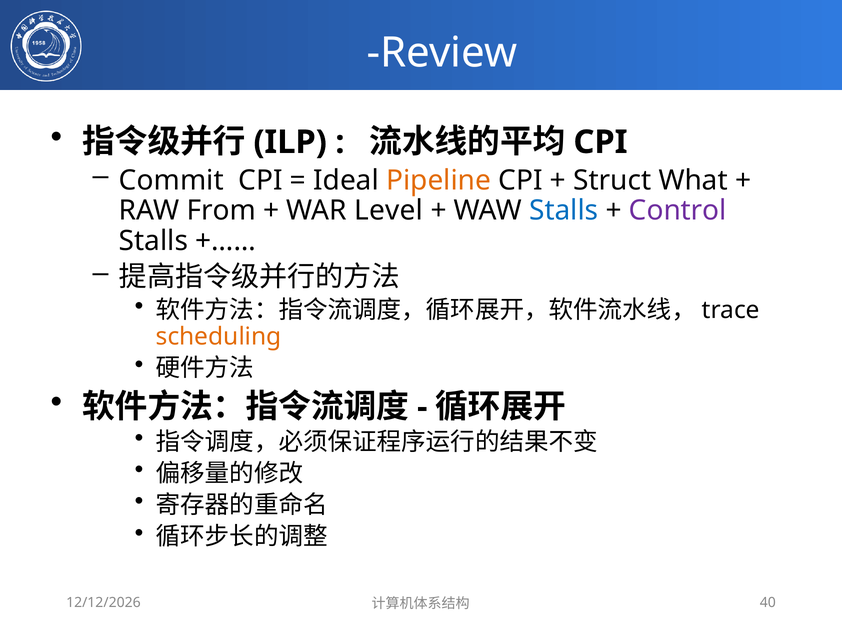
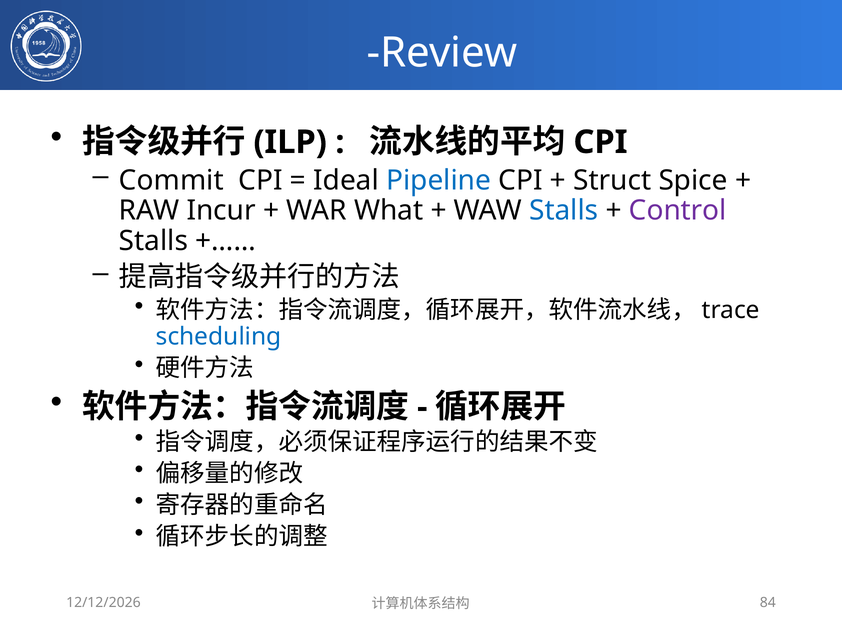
Pipeline colour: orange -> blue
What: What -> Spice
From: From -> Incur
Level: Level -> What
scheduling colour: orange -> blue
40: 40 -> 84
